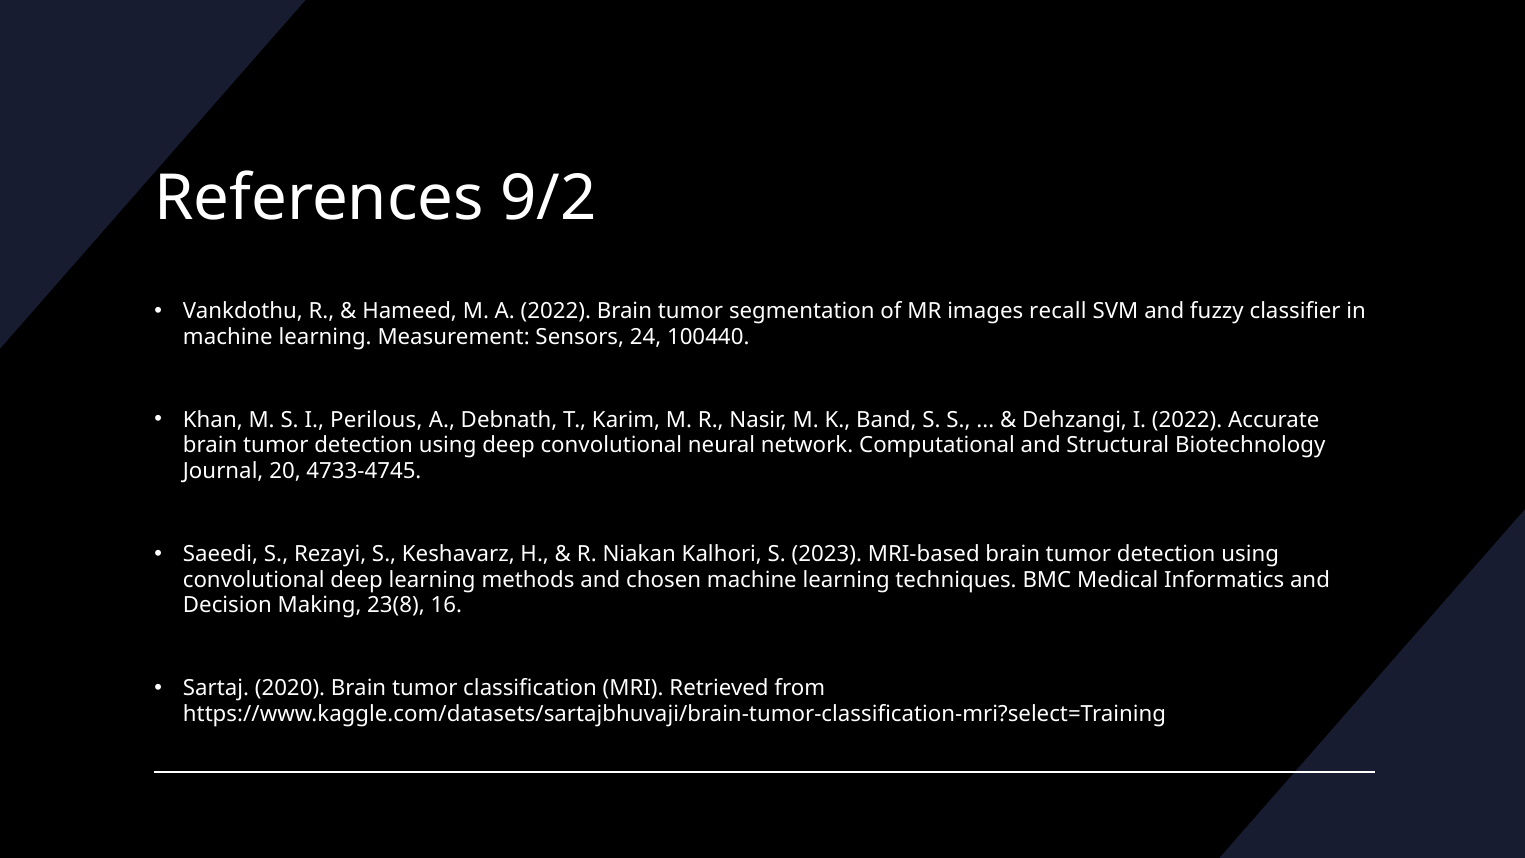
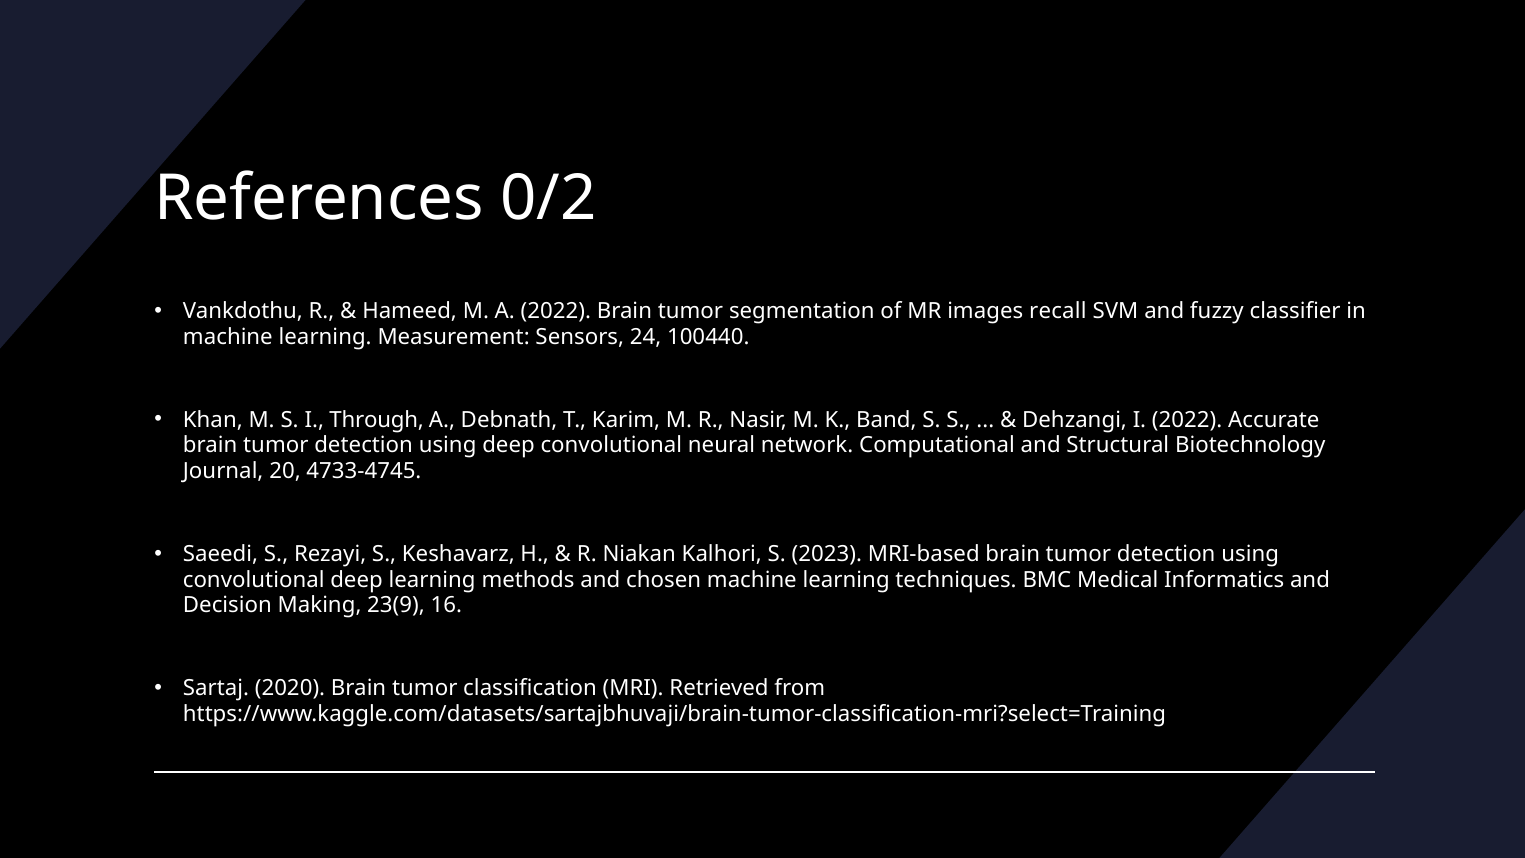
9/2: 9/2 -> 0/2
Perilous: Perilous -> Through
23(8: 23(8 -> 23(9
